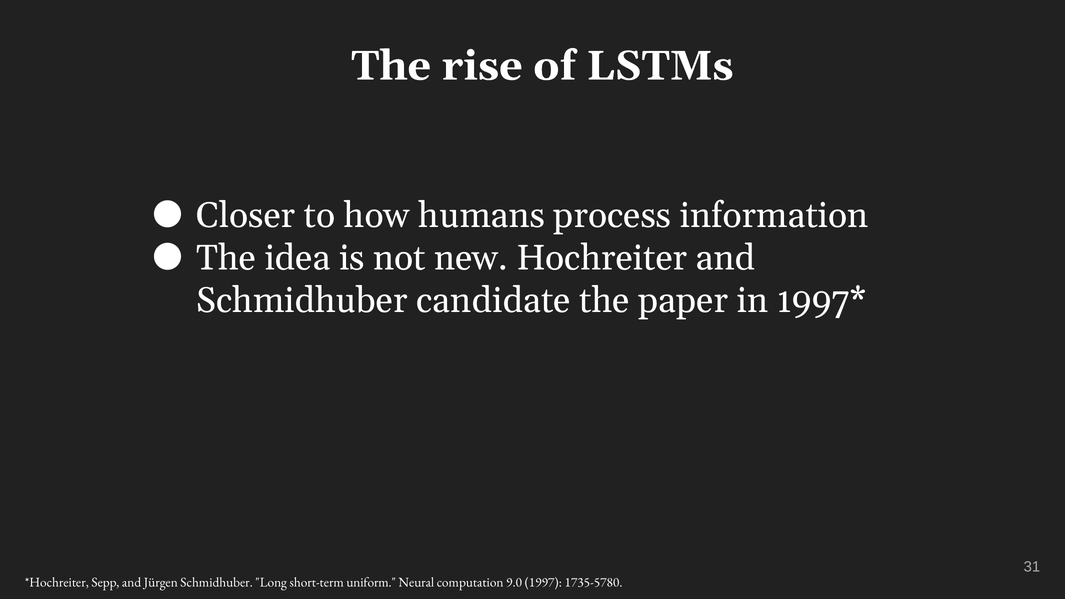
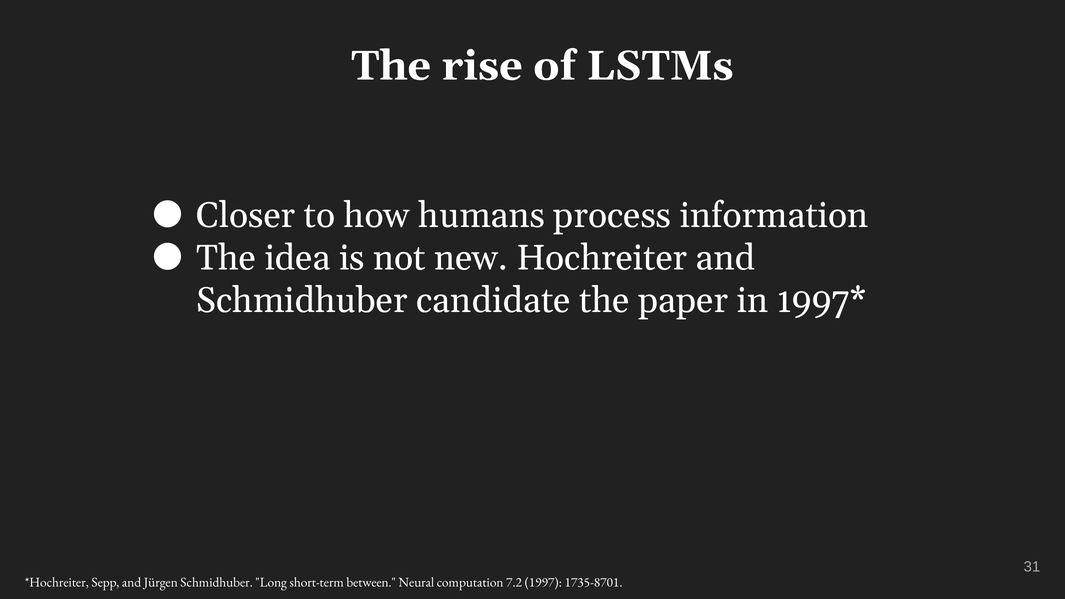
uniform: uniform -> between
9.0: 9.0 -> 7.2
1735-5780: 1735-5780 -> 1735-8701
